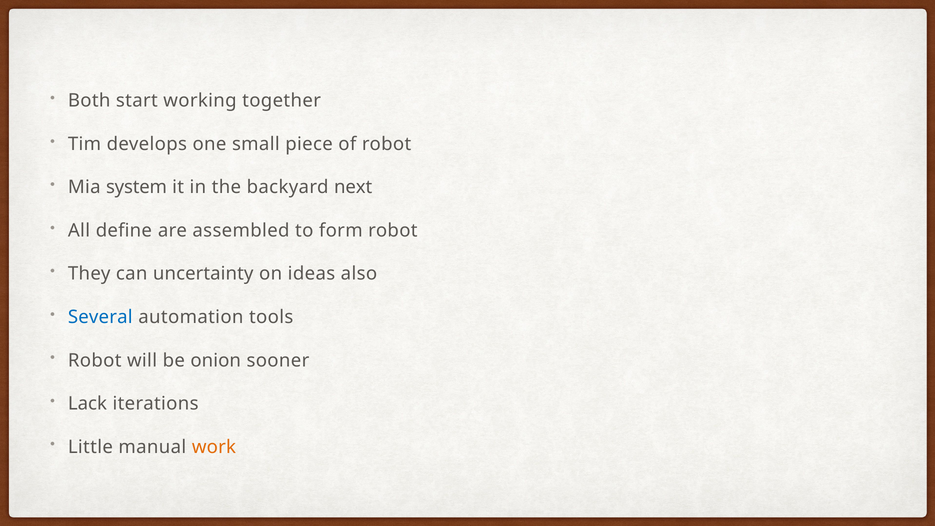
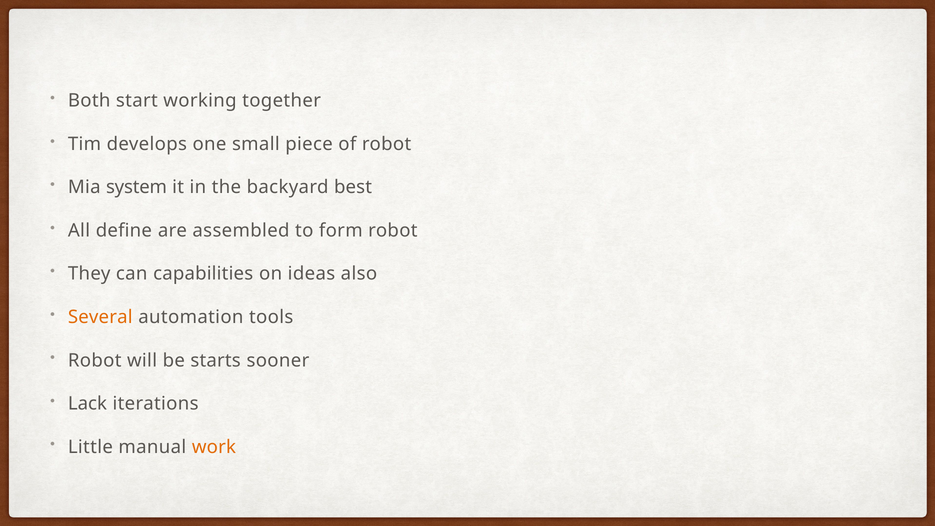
next: next -> best
uncertainty: uncertainty -> capabilities
Several colour: blue -> orange
onion: onion -> starts
